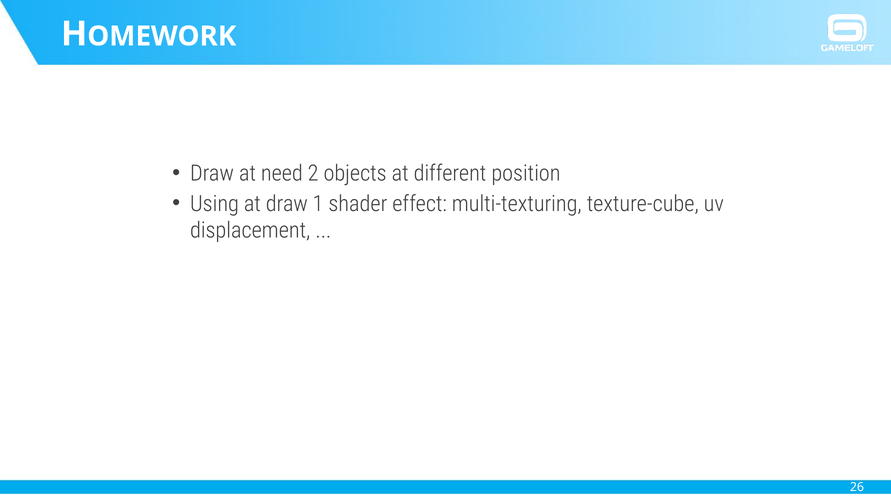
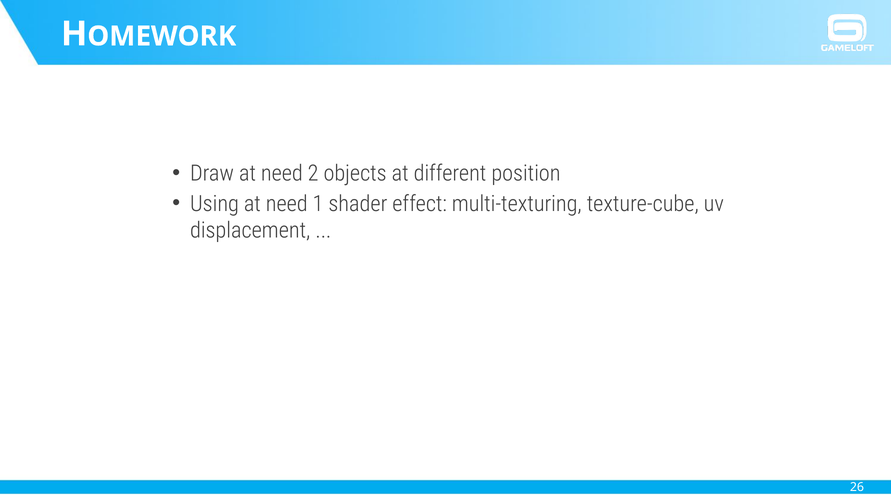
Using at draw: draw -> need
